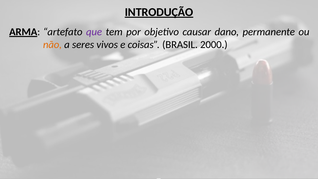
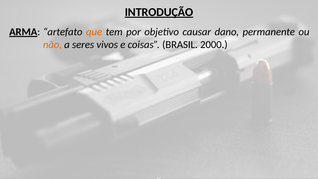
que colour: purple -> orange
